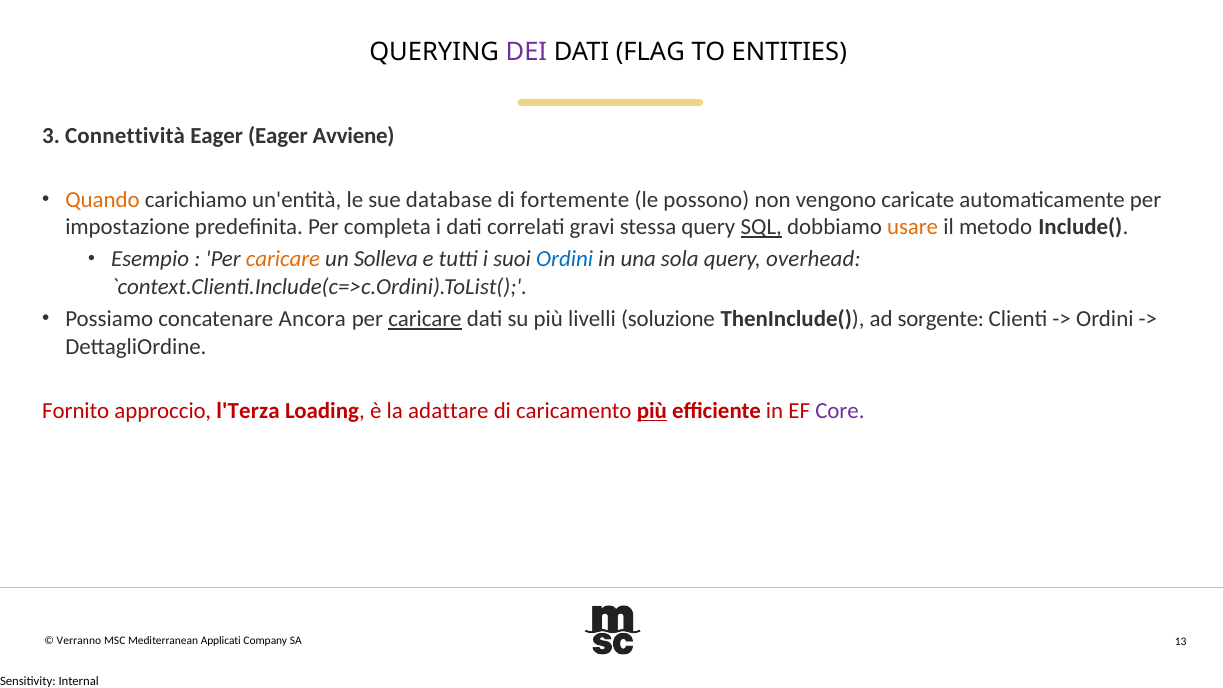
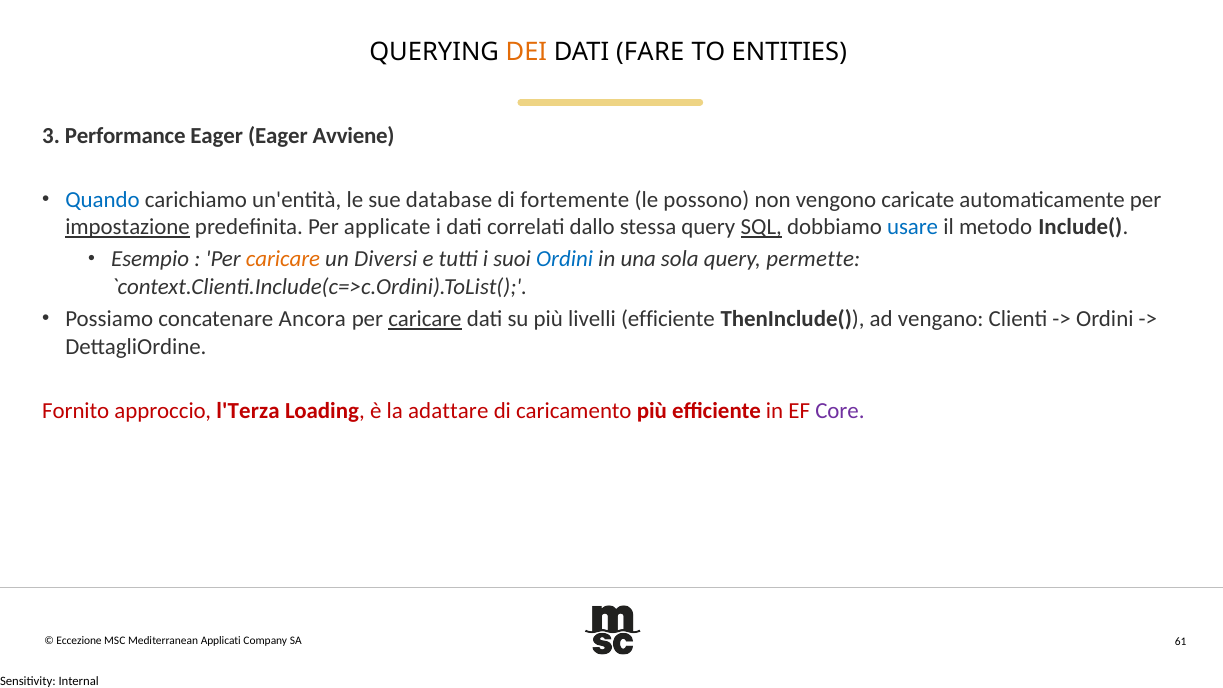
DEI colour: purple -> orange
FLAG: FLAG -> FARE
Connettività: Connettività -> Performance
Quando colour: orange -> blue
impostazione underline: none -> present
completa: completa -> applicate
gravi: gravi -> dallo
usare colour: orange -> blue
Solleva: Solleva -> Diversi
overhead: overhead -> permette
livelli soluzione: soluzione -> efficiente
sorgente: sorgente -> vengano
più at (652, 411) underline: present -> none
Verranno: Verranno -> Eccezione
13: 13 -> 61
